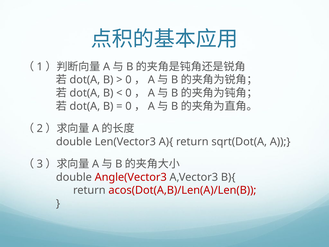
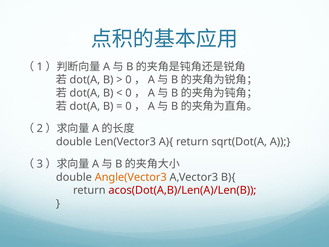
Angle(Vector3 colour: red -> orange
